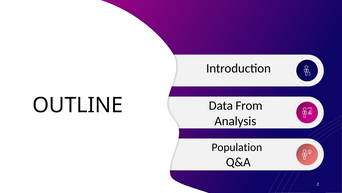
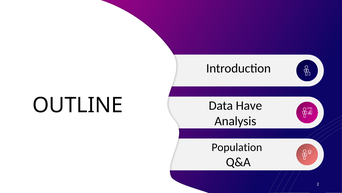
From: From -> Have
